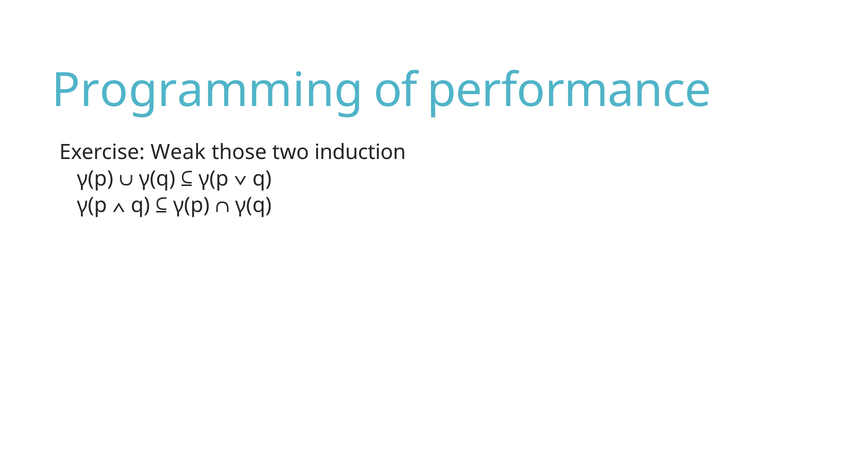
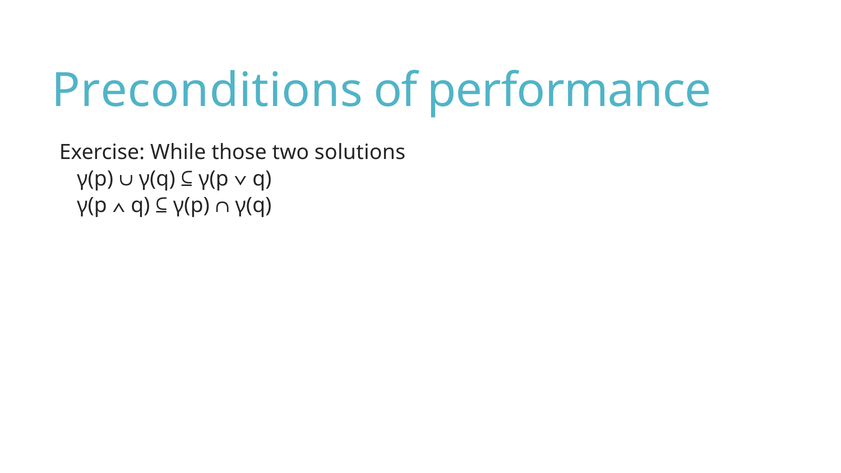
Programming: Programming -> Preconditions
Weak: Weak -> While
induction: induction -> solutions
